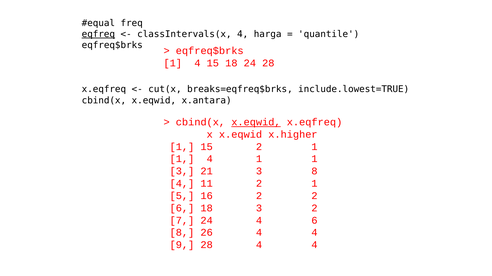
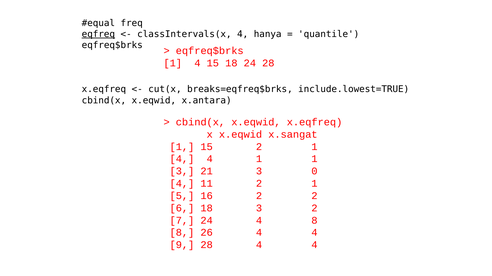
harga: harga -> hanya
x.eqwid at (256, 122) underline: present -> none
x.higher: x.higher -> x.sangat
1 at (182, 159): 1 -> 4
3 8: 8 -> 0
4 6: 6 -> 8
